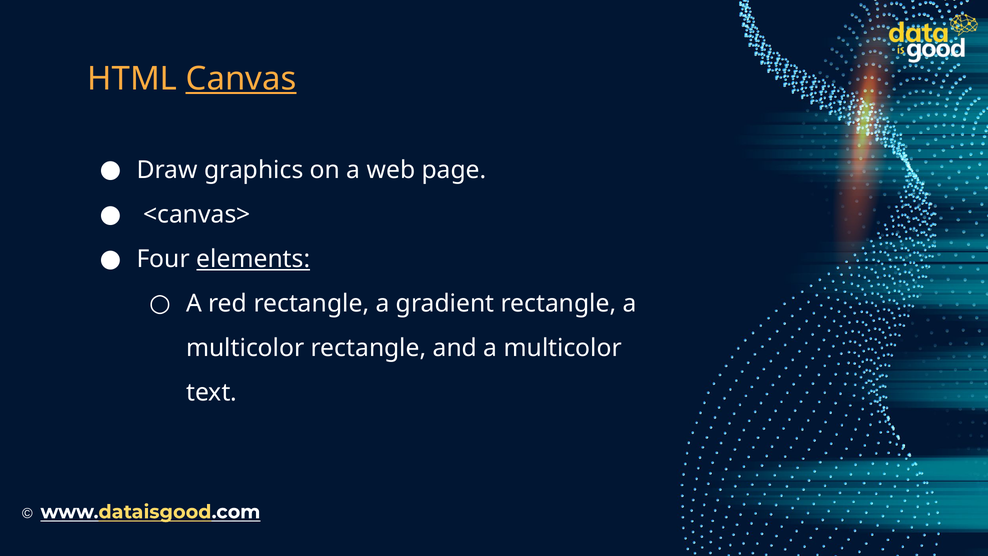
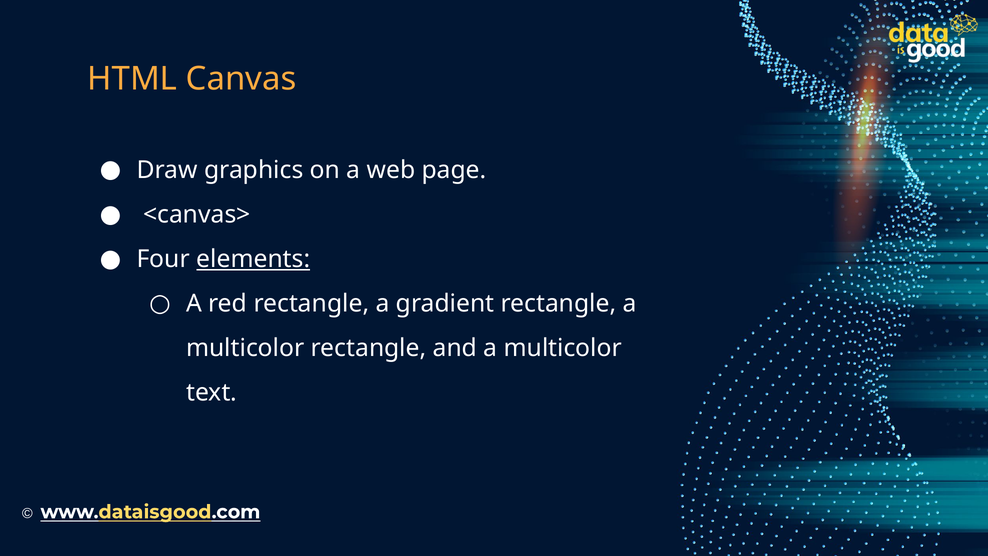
Canvas underline: present -> none
